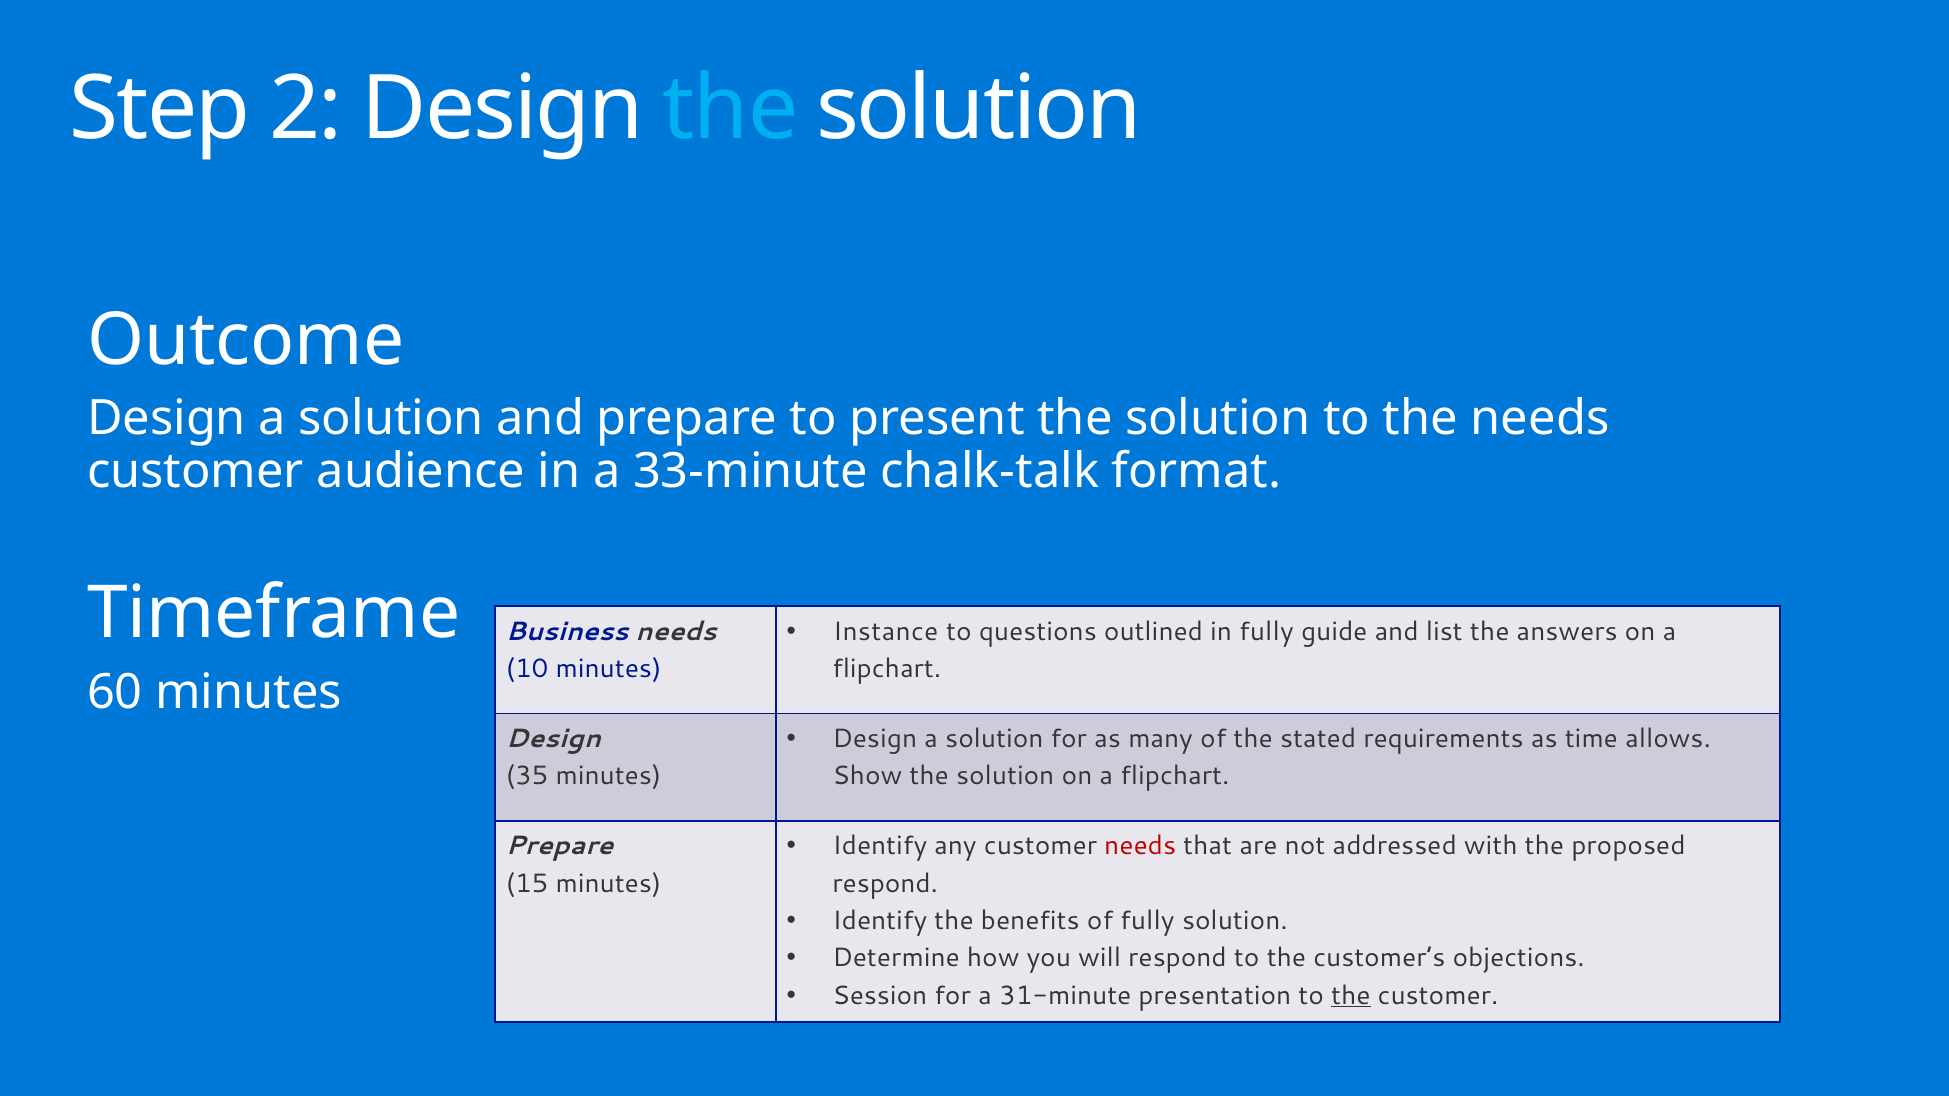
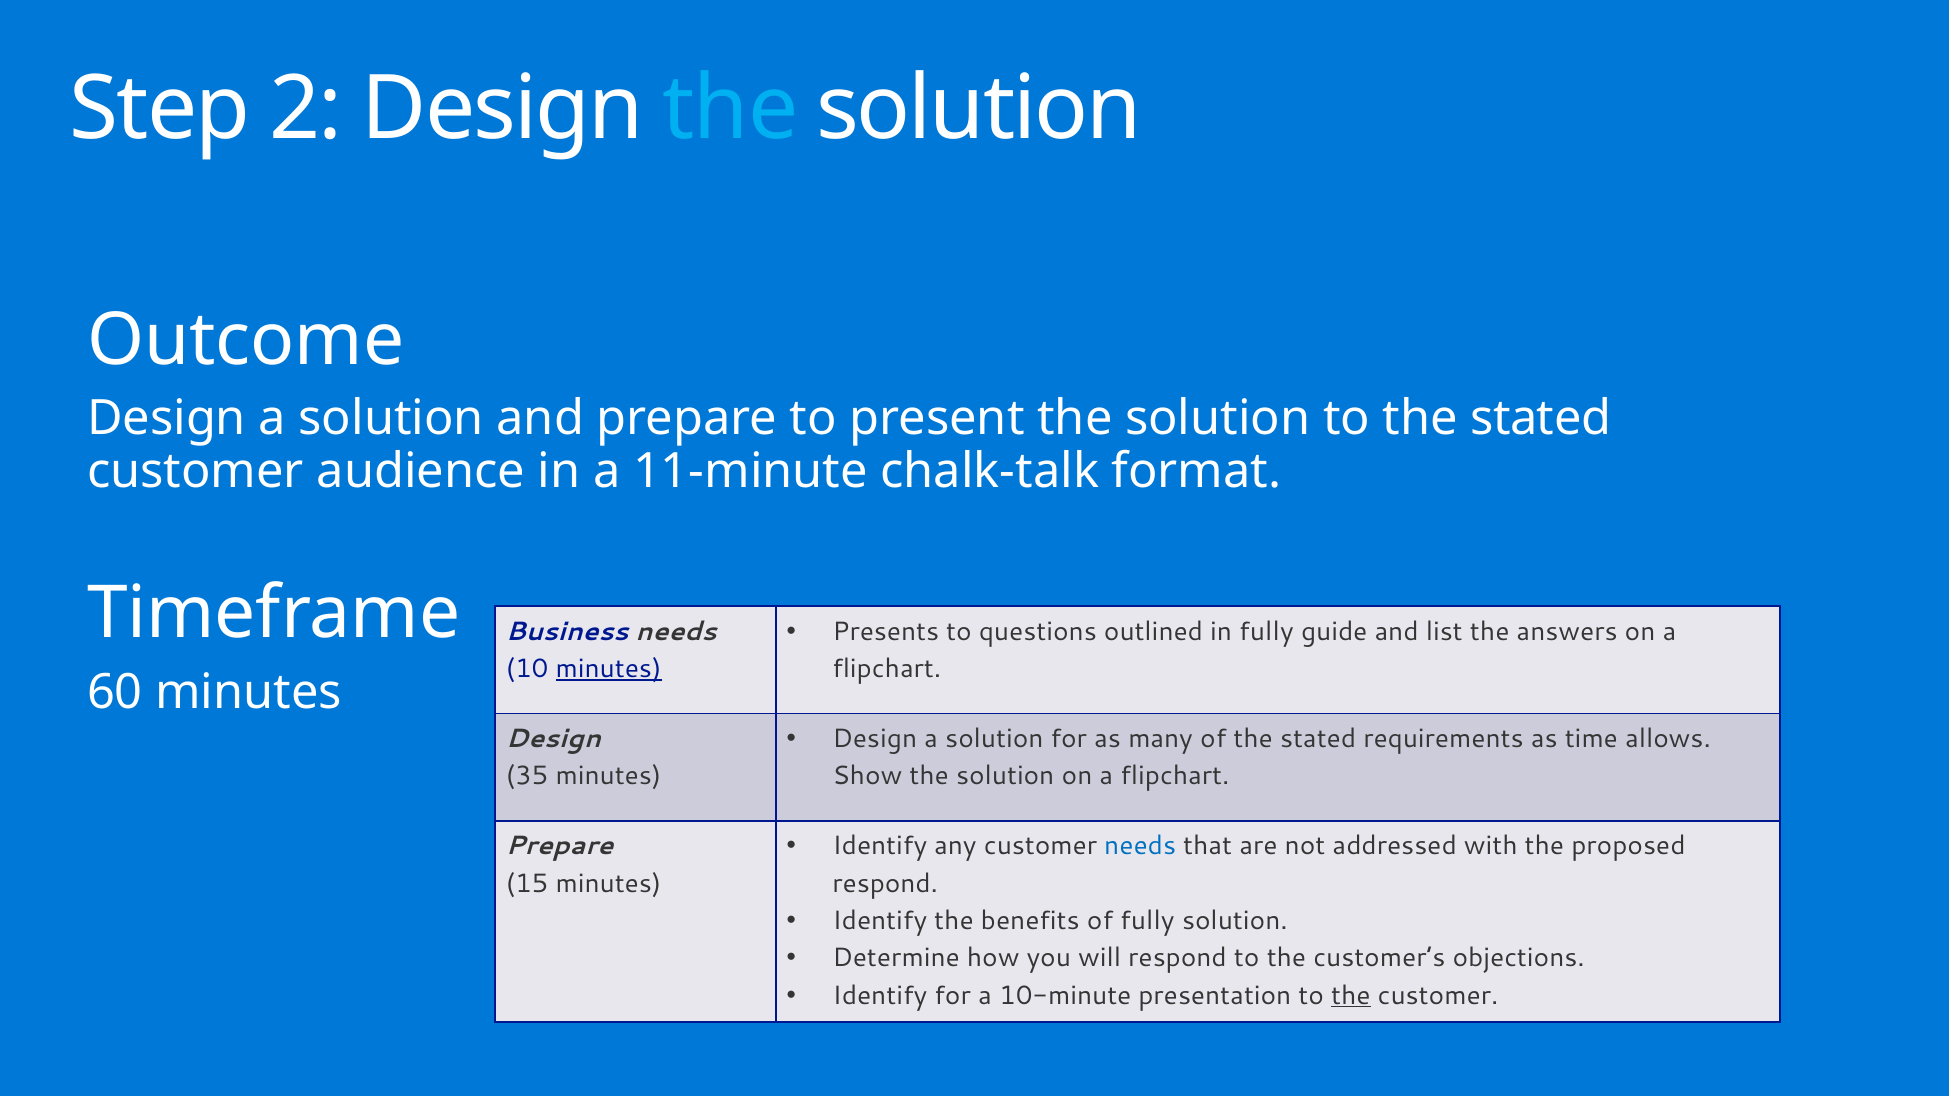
to the needs: needs -> stated
33-minute: 33-minute -> 11-minute
Instance: Instance -> Presents
minutes at (609, 669) underline: none -> present
needs at (1140, 846) colour: red -> blue
Session at (880, 996): Session -> Identify
31-minute: 31-minute -> 10-minute
